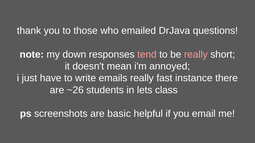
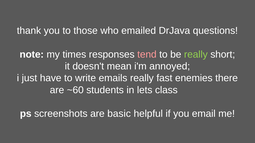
down: down -> times
really at (196, 55) colour: pink -> light green
instance: instance -> enemies
~26: ~26 -> ~60
